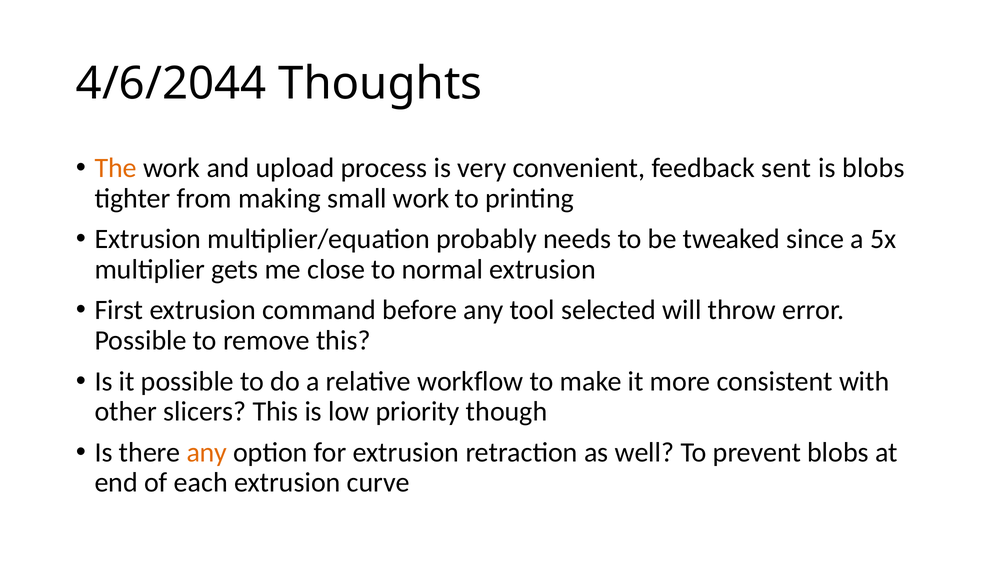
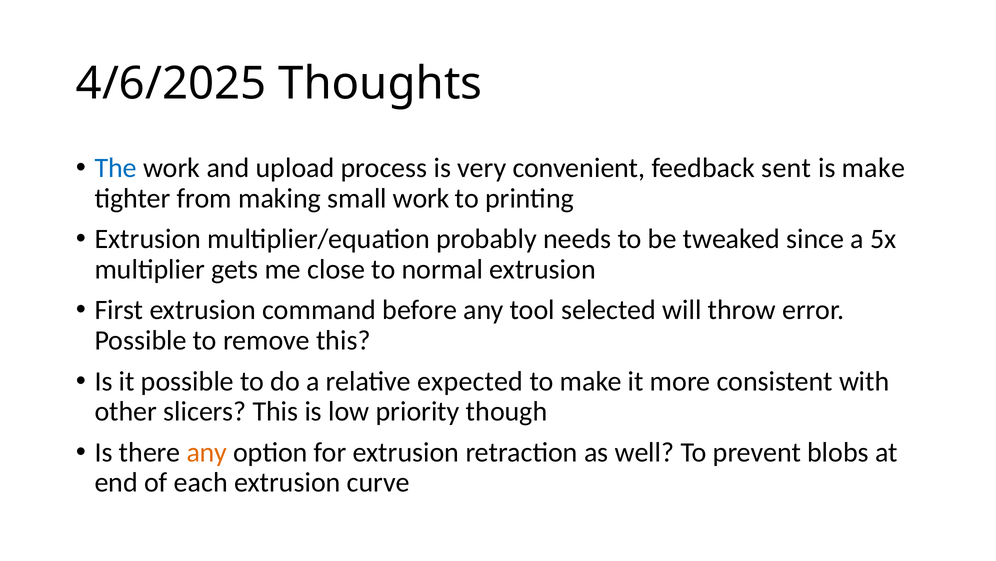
4/6/2044: 4/6/2044 -> 4/6/2025
The colour: orange -> blue
is blobs: blobs -> make
workflow: workflow -> expected
